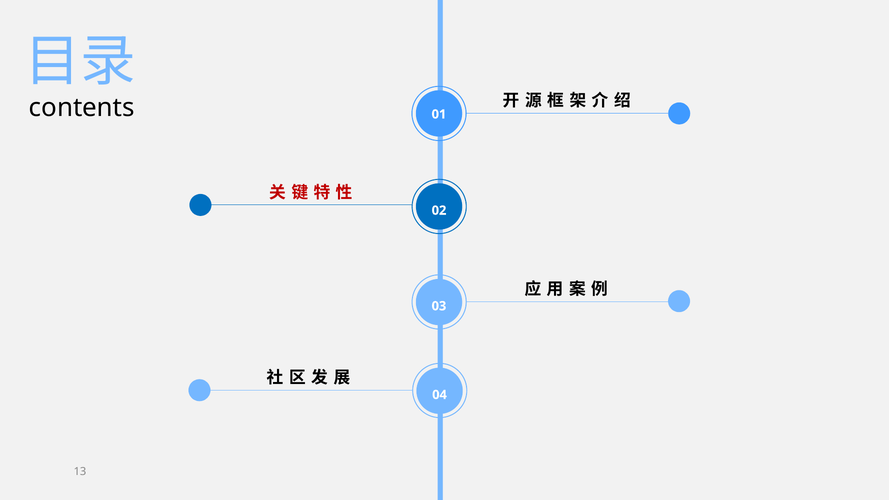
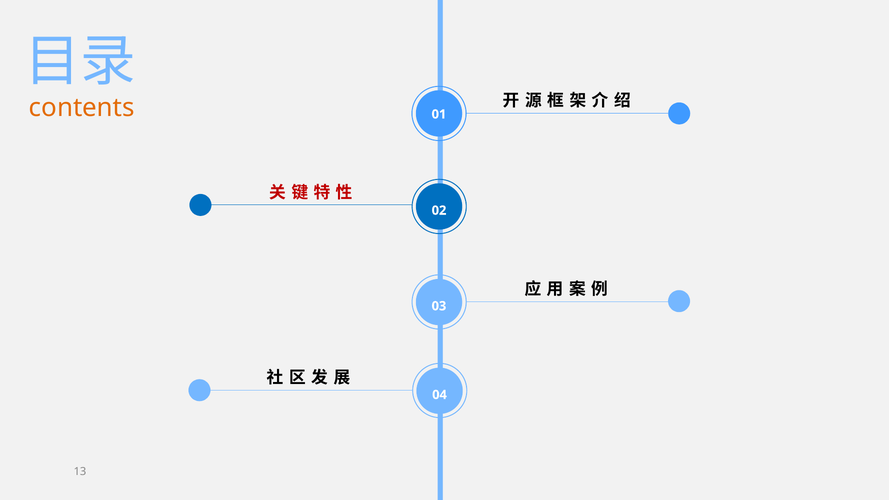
contents colour: black -> orange
